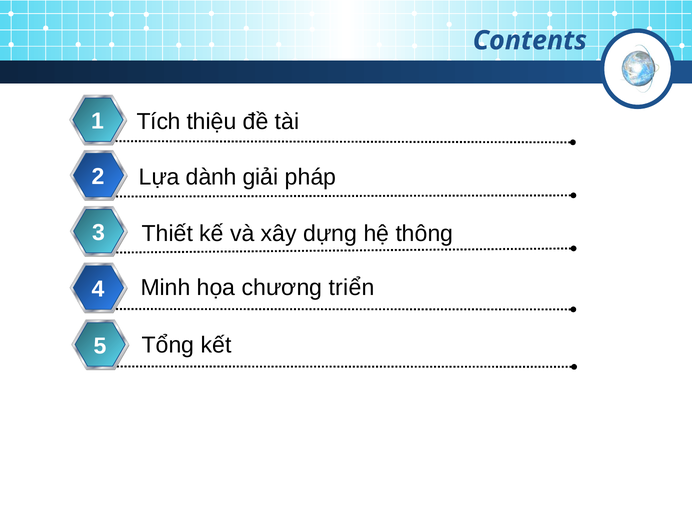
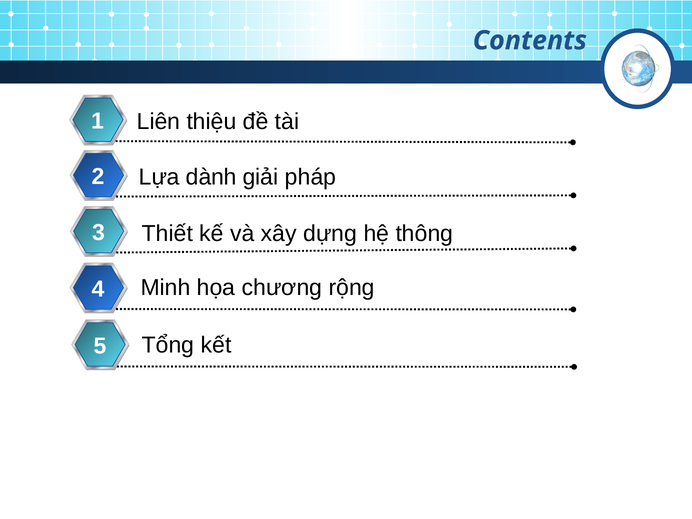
Tích: Tích -> Liên
triển: triển -> rộng
